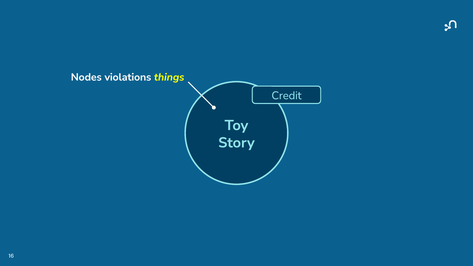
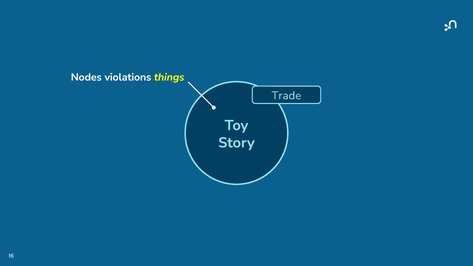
Credit: Credit -> Trade
